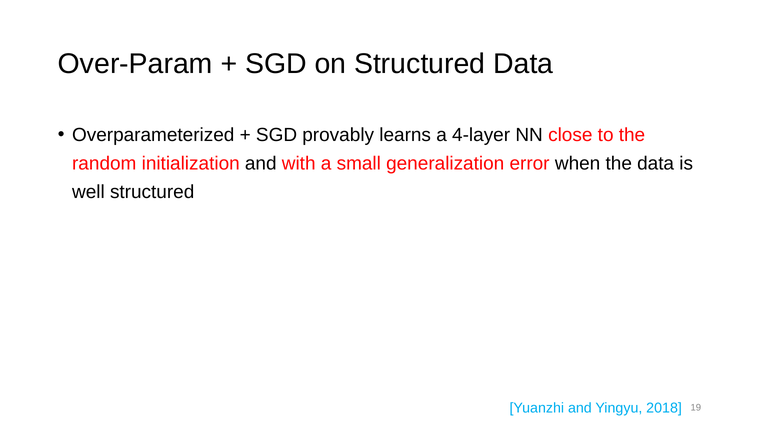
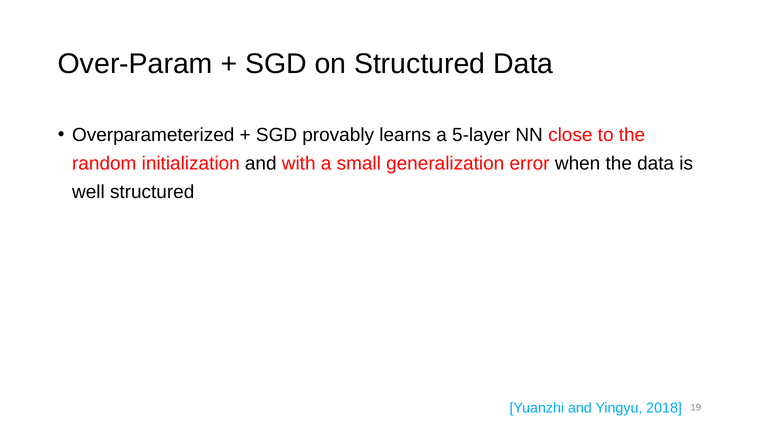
4-layer: 4-layer -> 5-layer
